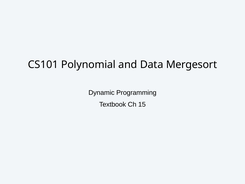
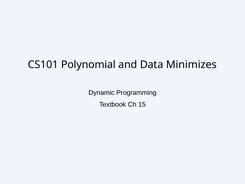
Mergesort: Mergesort -> Minimizes
